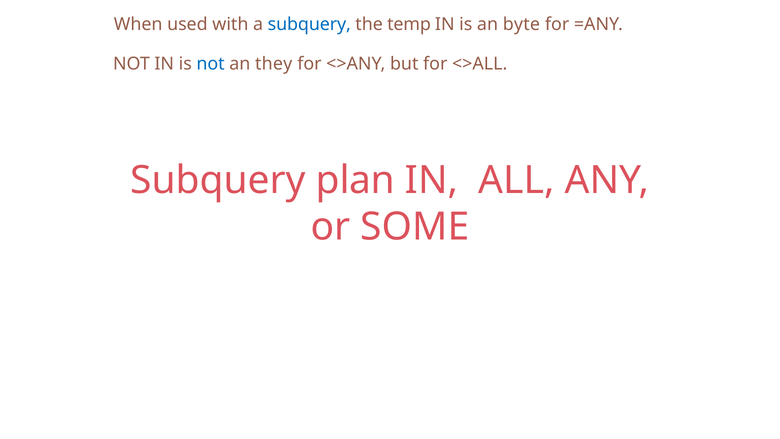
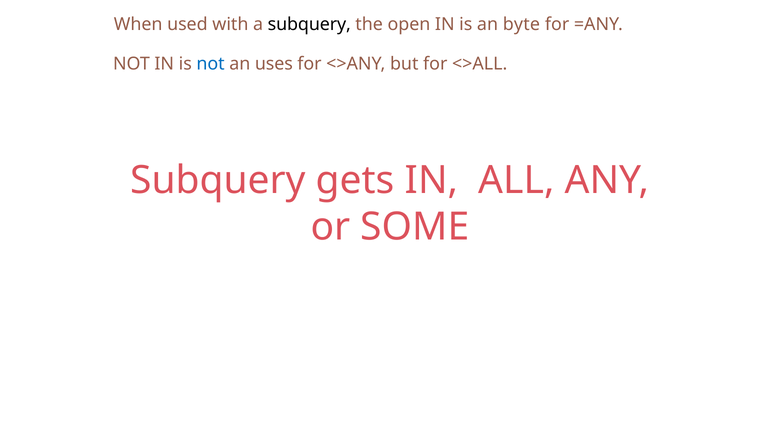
subquery at (309, 24) colour: blue -> black
temp: temp -> open
they: they -> uses
plan: plan -> gets
